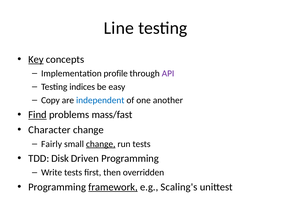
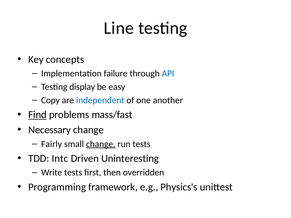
Key underline: present -> none
profile: profile -> failure
API colour: purple -> blue
indices: indices -> display
Character: Character -> Necessary
Disk: Disk -> Intc
Driven Programming: Programming -> Uninteresting
framework underline: present -> none
Scaling's: Scaling's -> Physics's
